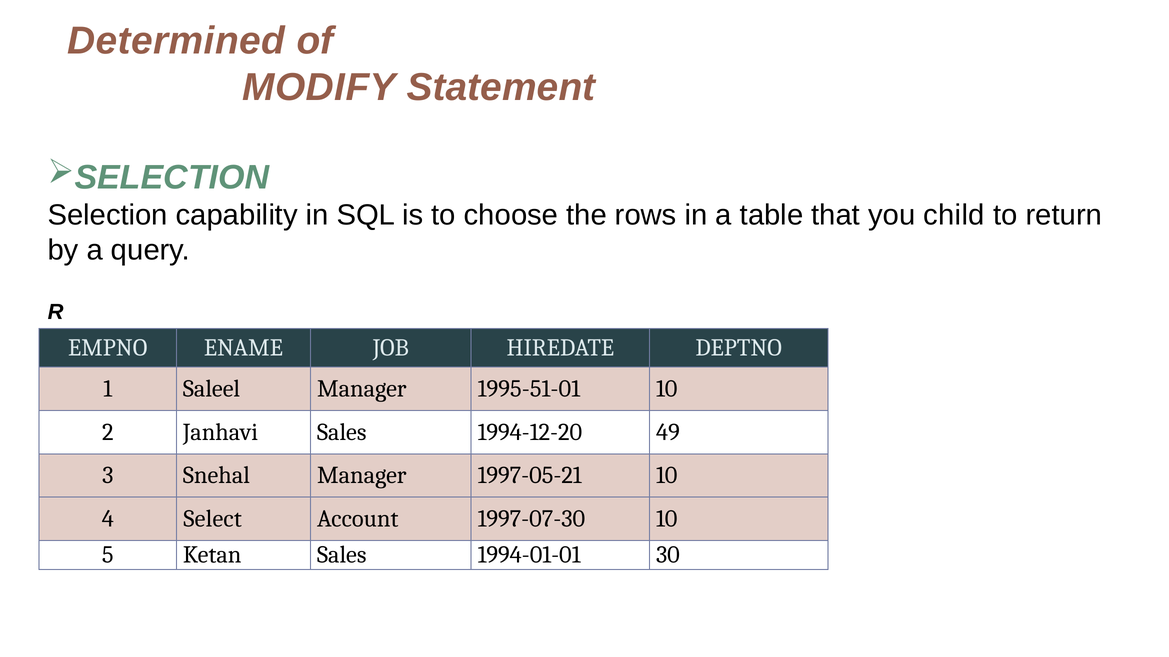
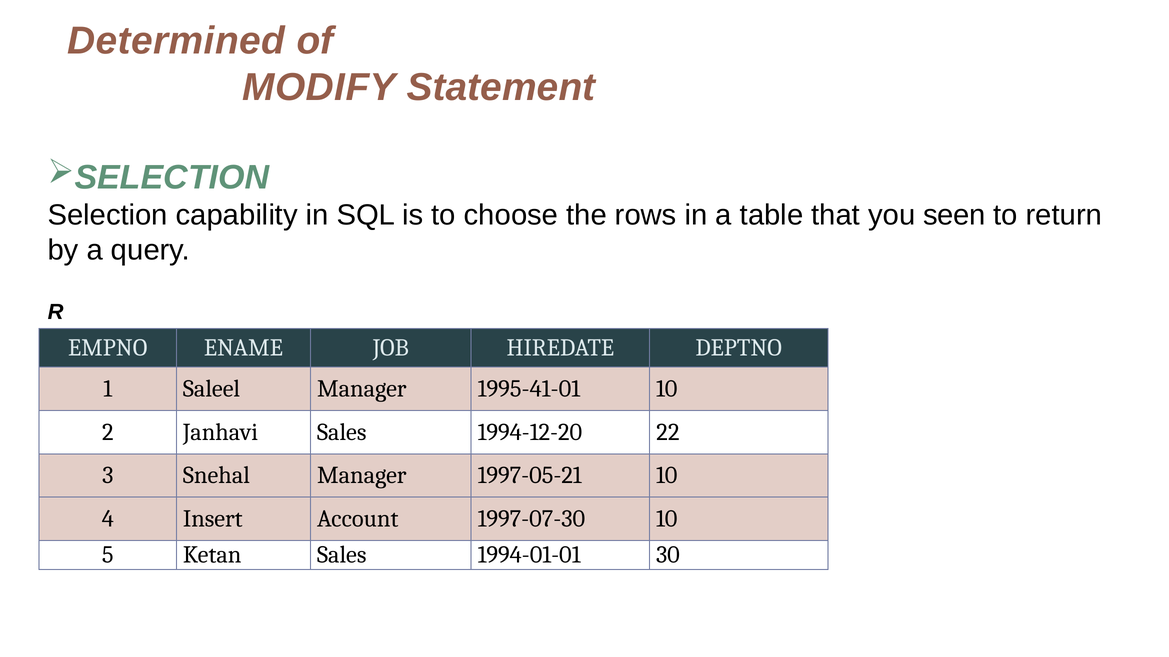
child: child -> seen
1995-51-01: 1995-51-01 -> 1995-41-01
49: 49 -> 22
Select: Select -> Insert
